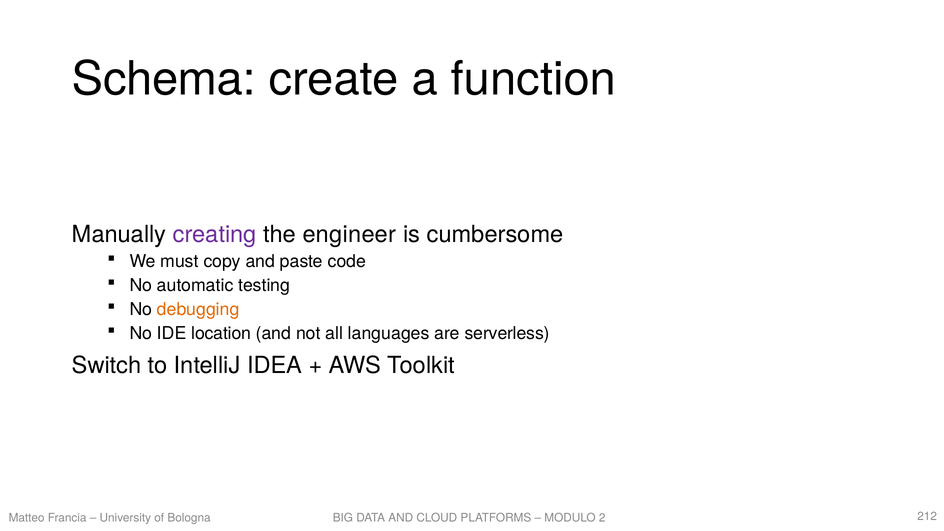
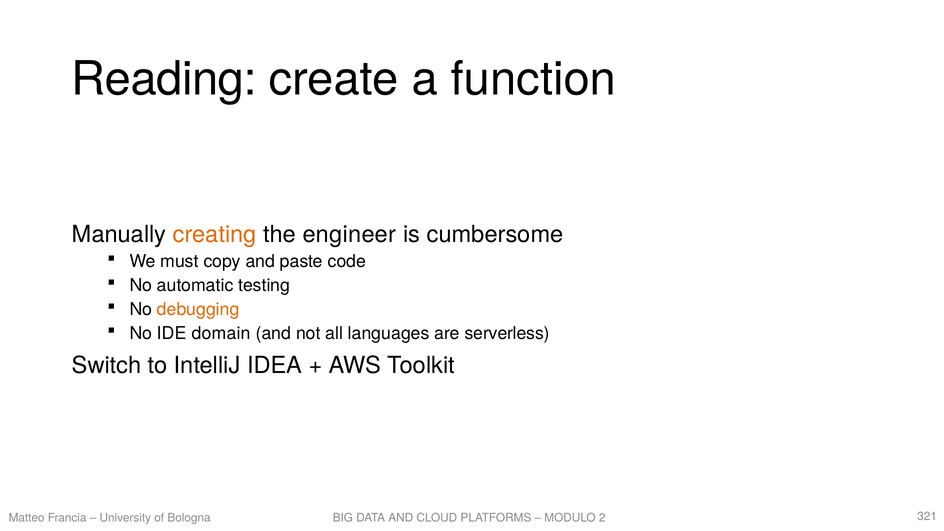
Schema: Schema -> Reading
creating colour: purple -> orange
location: location -> domain
212: 212 -> 321
